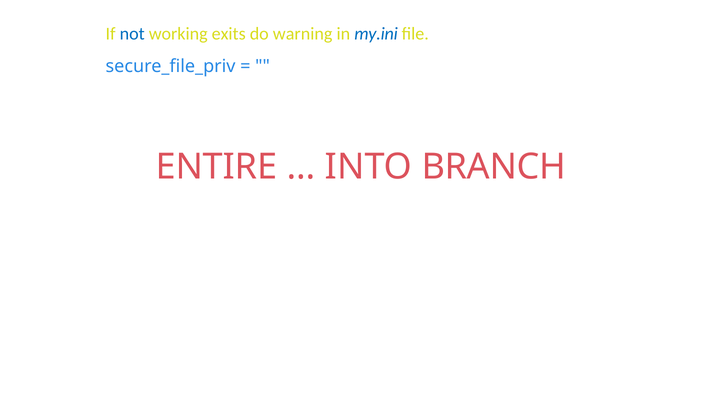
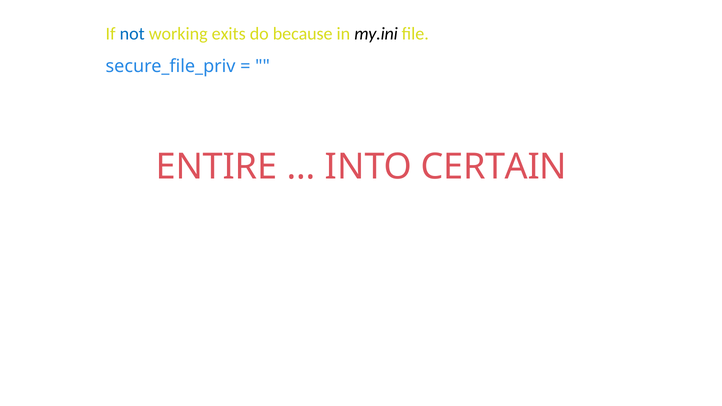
warning: warning -> because
my.ini colour: blue -> black
BRANCH: BRANCH -> CERTAIN
